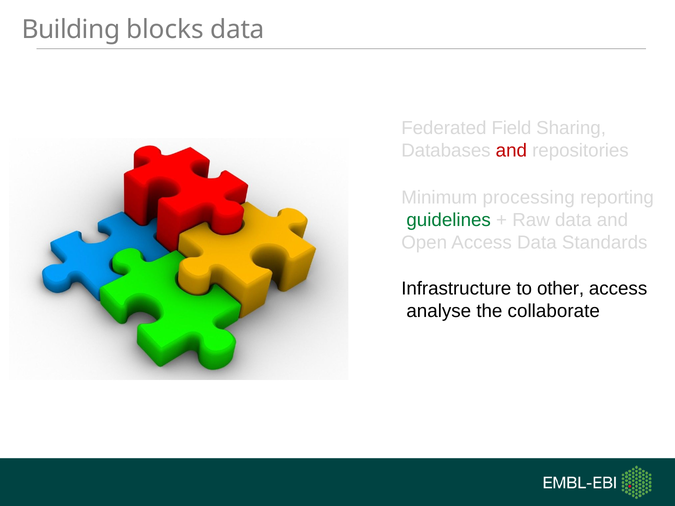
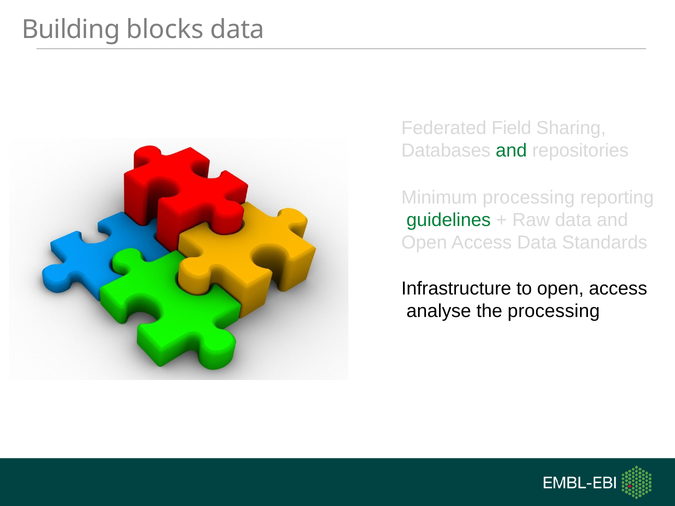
and at (511, 151) colour: red -> green
to other: other -> open
the collaborate: collaborate -> processing
